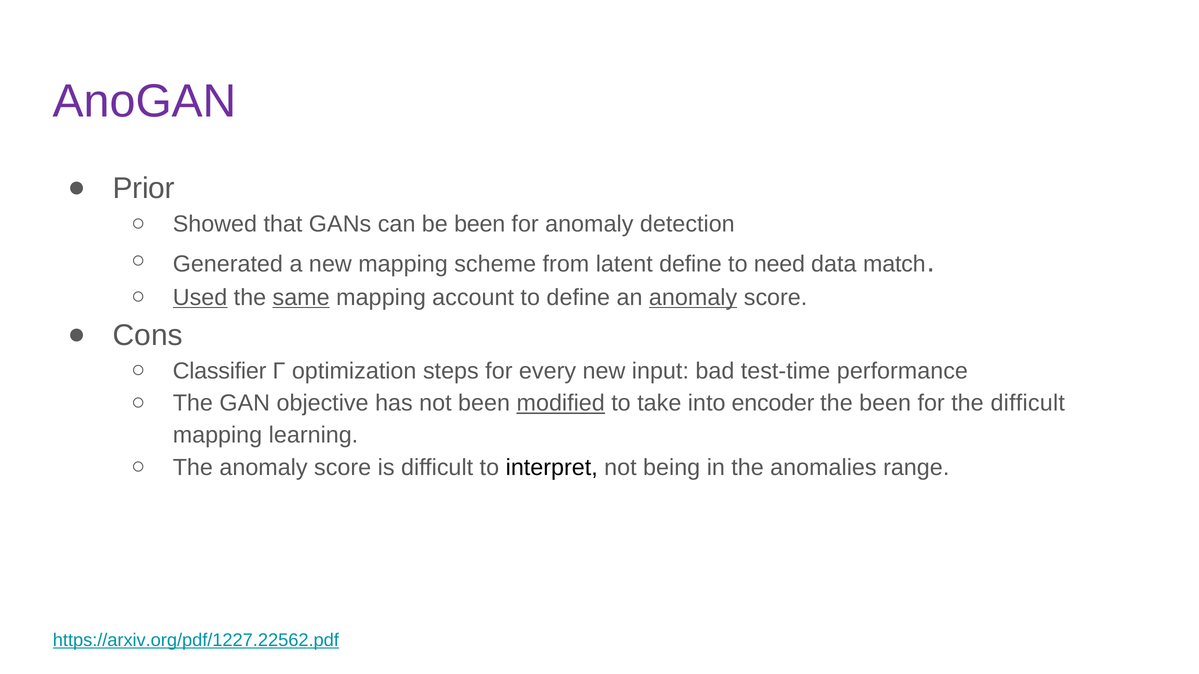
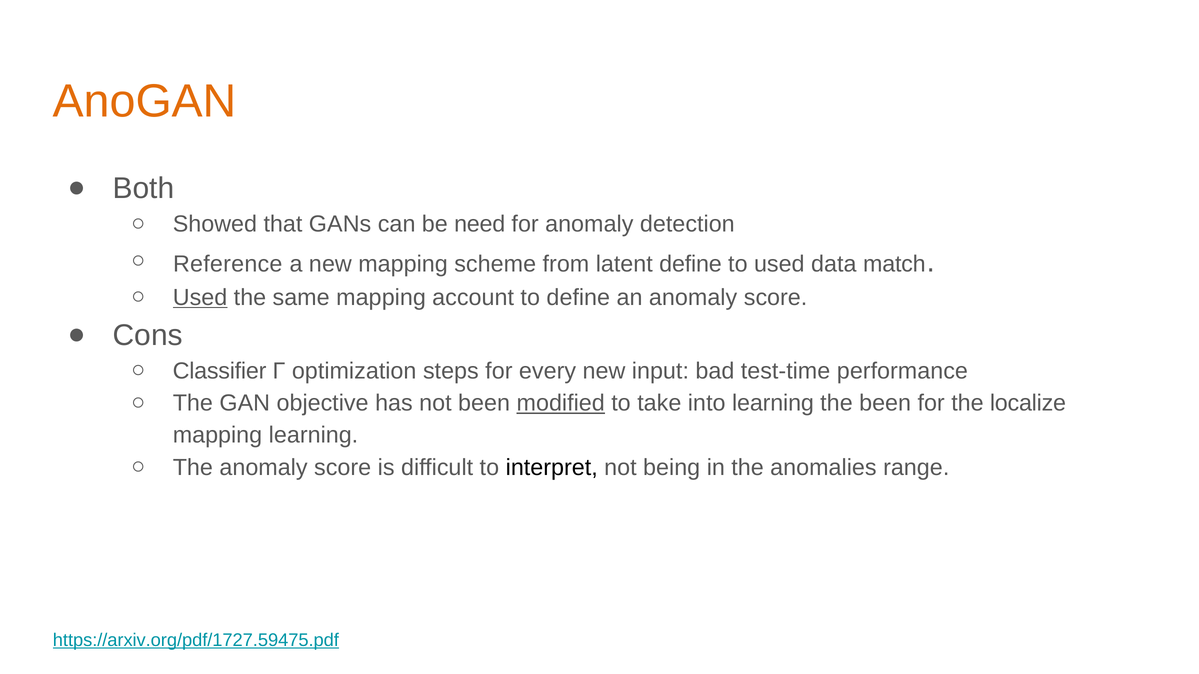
AnoGAN colour: purple -> orange
Prior: Prior -> Both
be been: been -> need
Generated: Generated -> Reference
to need: need -> used
same underline: present -> none
anomaly at (693, 298) underline: present -> none
into encoder: encoder -> learning
the difficult: difficult -> localize
https://arxiv.org/pdf/1227.22562.pdf: https://arxiv.org/pdf/1227.22562.pdf -> https://arxiv.org/pdf/1727.59475.pdf
